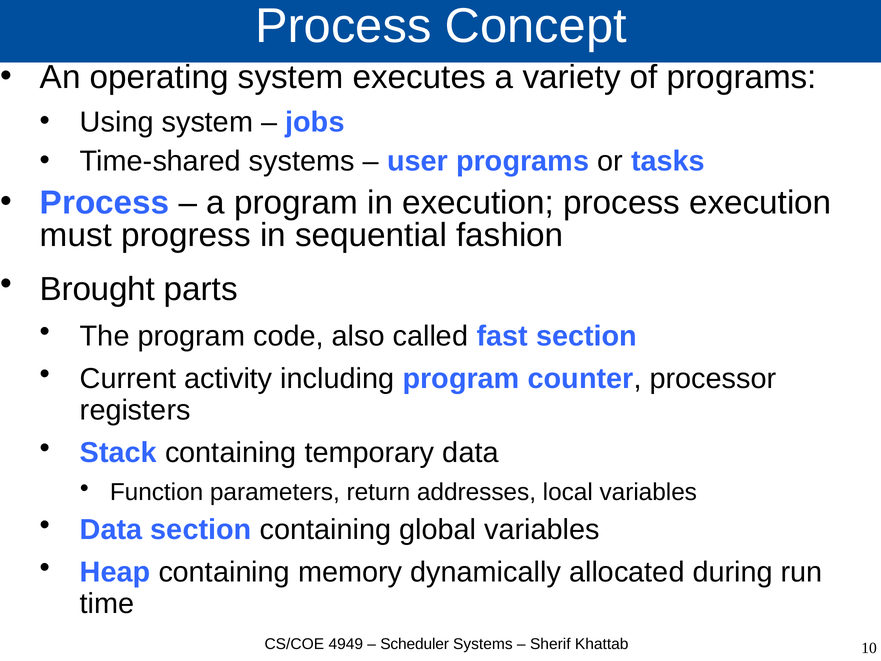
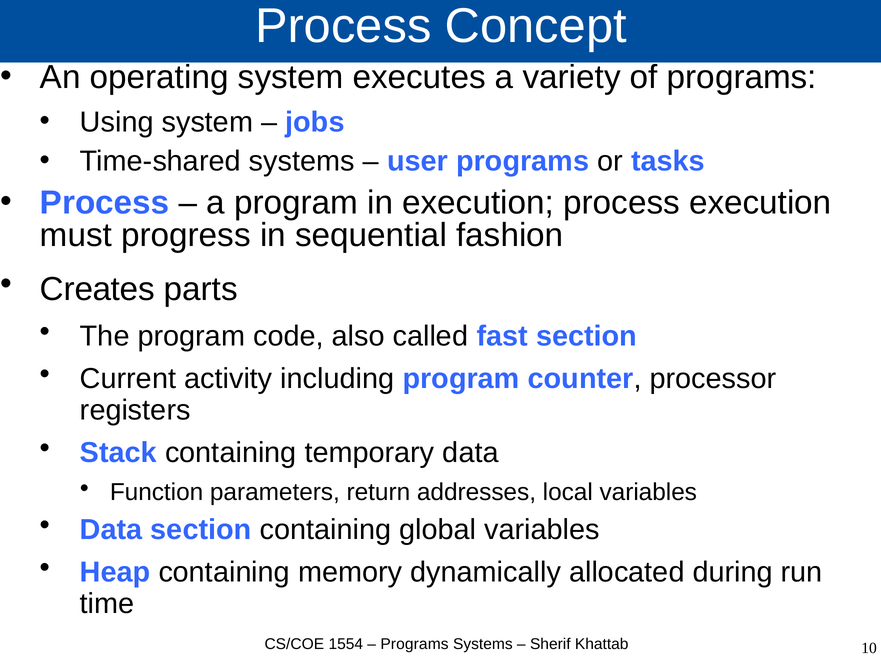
Brought: Brought -> Creates
4949: 4949 -> 1554
Scheduler at (415, 644): Scheduler -> Programs
